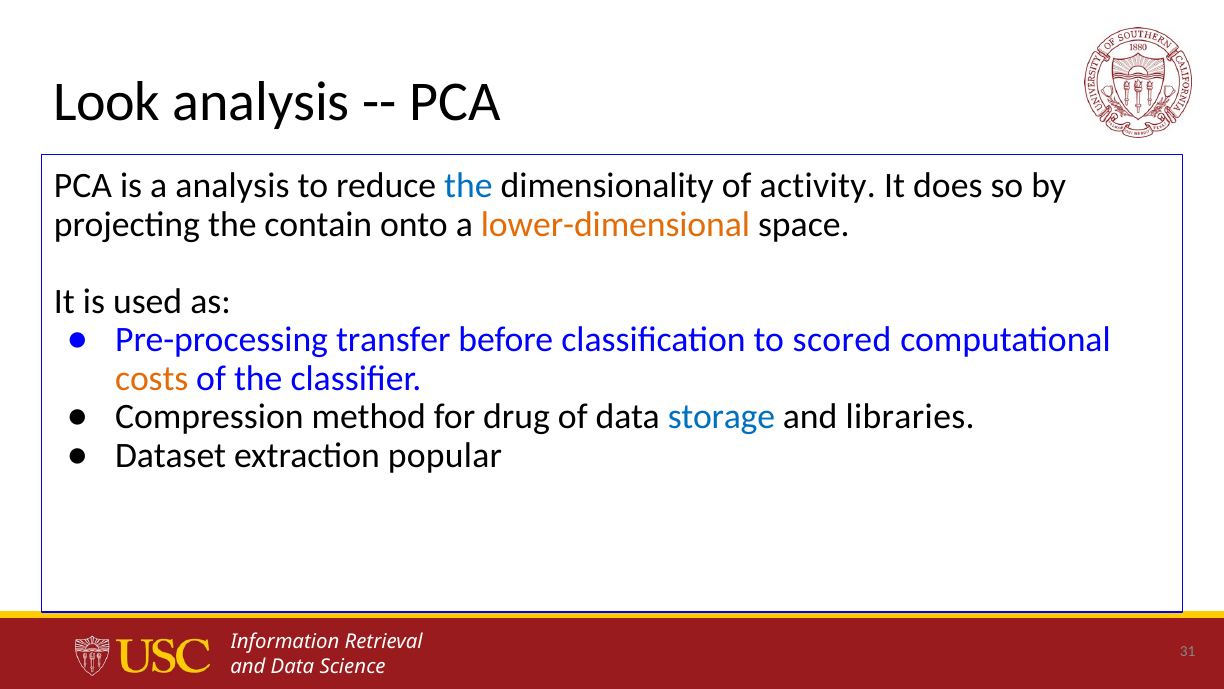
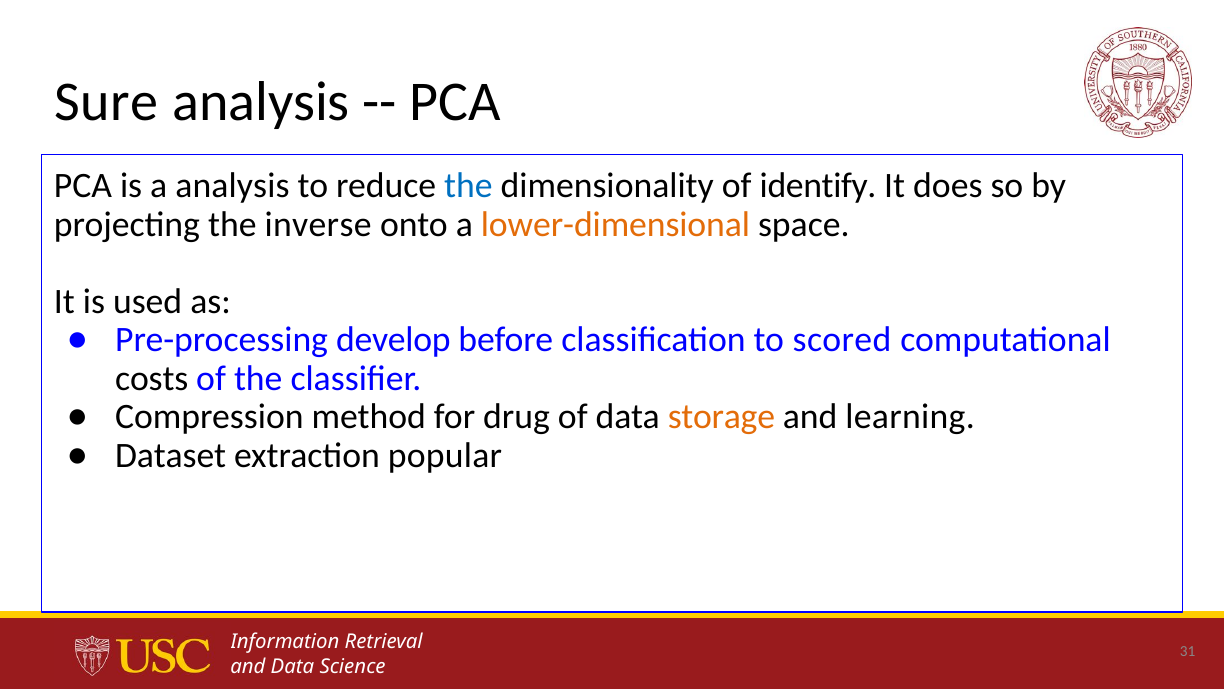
Look: Look -> Sure
activity: activity -> identify
contain: contain -> inverse
transfer: transfer -> develop
costs colour: orange -> black
storage colour: blue -> orange
libraries: libraries -> learning
